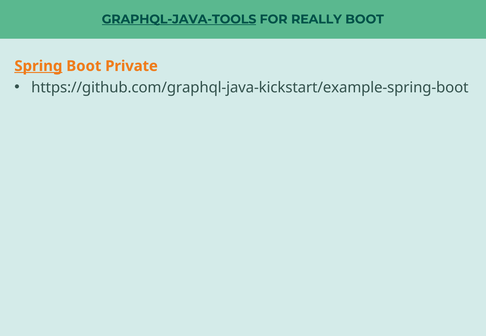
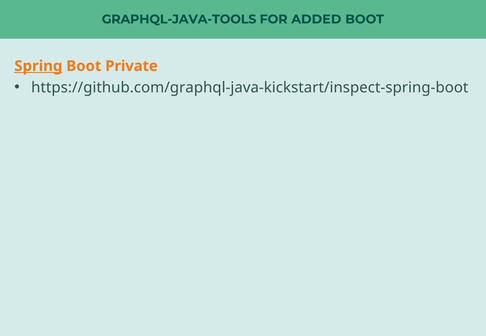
GRAPHQL-JAVA-TOOLS underline: present -> none
REALLY: REALLY -> ADDED
https://github.com/graphql-java-kickstart/example-spring-boot: https://github.com/graphql-java-kickstart/example-spring-boot -> https://github.com/graphql-java-kickstart/inspect-spring-boot
